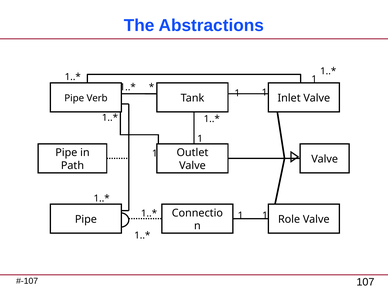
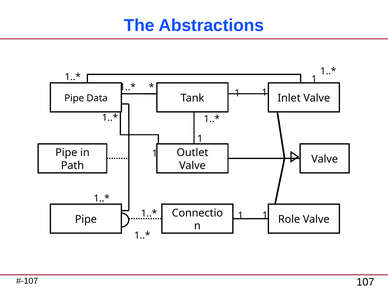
Verb: Verb -> Data
